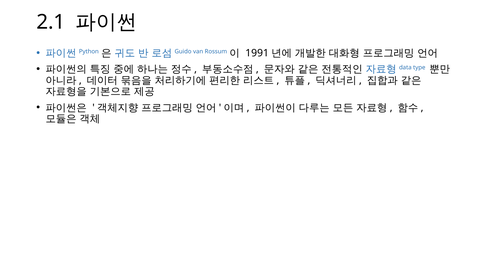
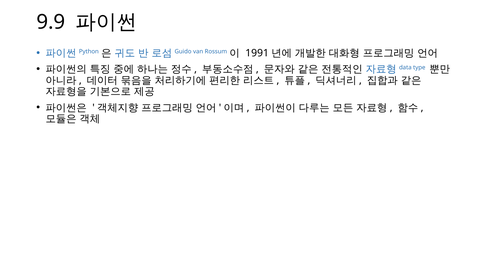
2.1: 2.1 -> 9.9
